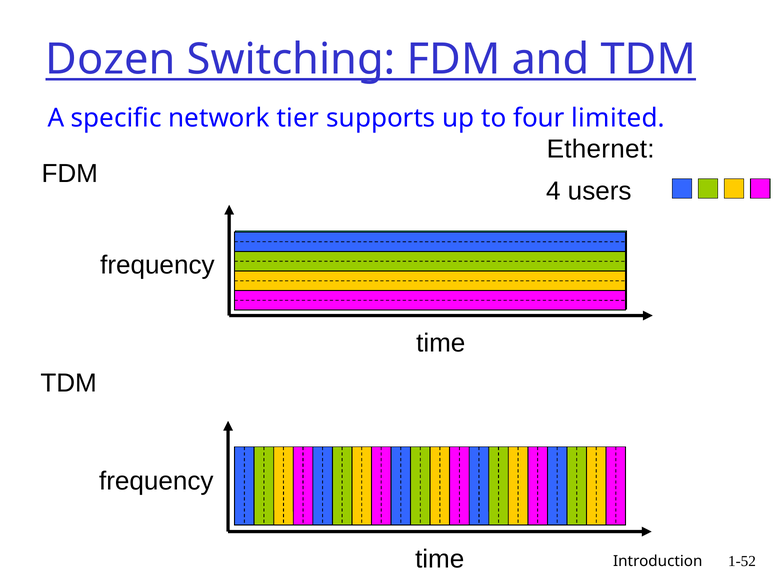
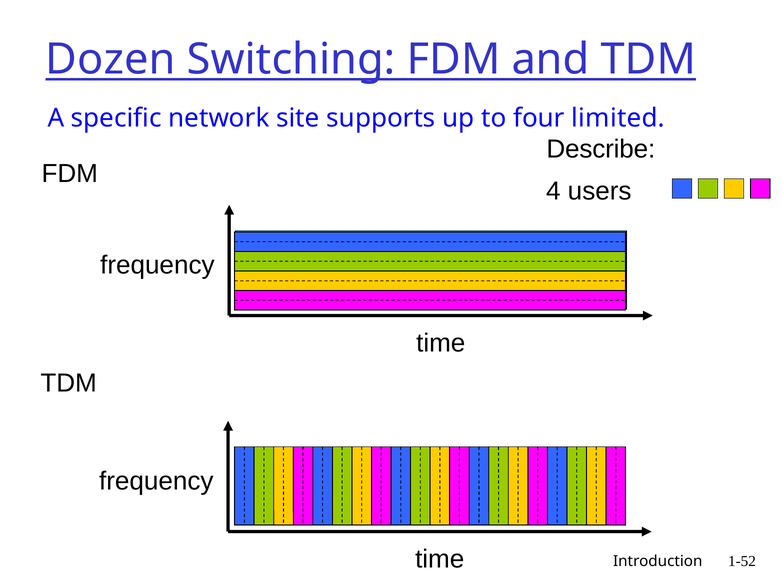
tier: tier -> site
Ethernet: Ethernet -> Describe
